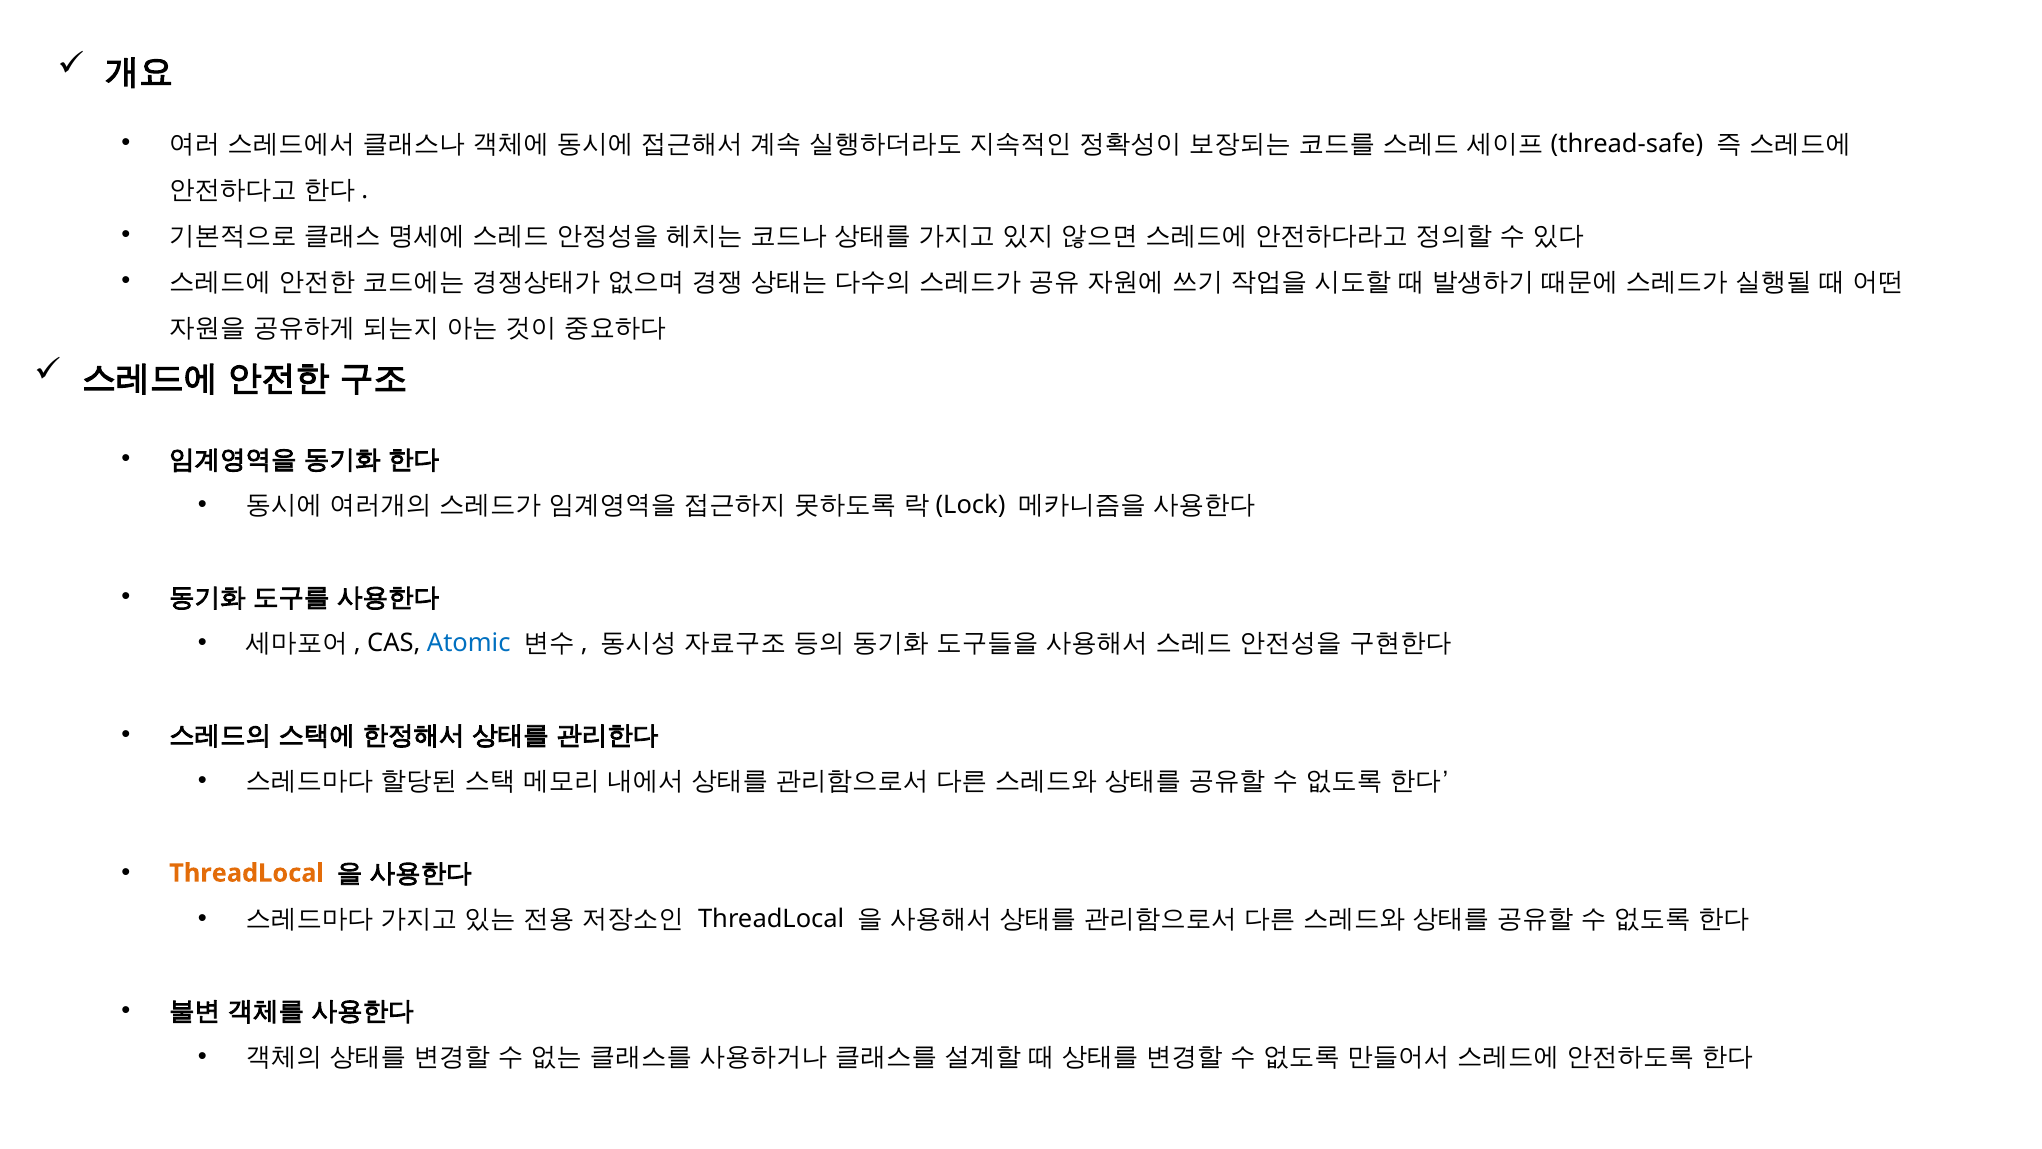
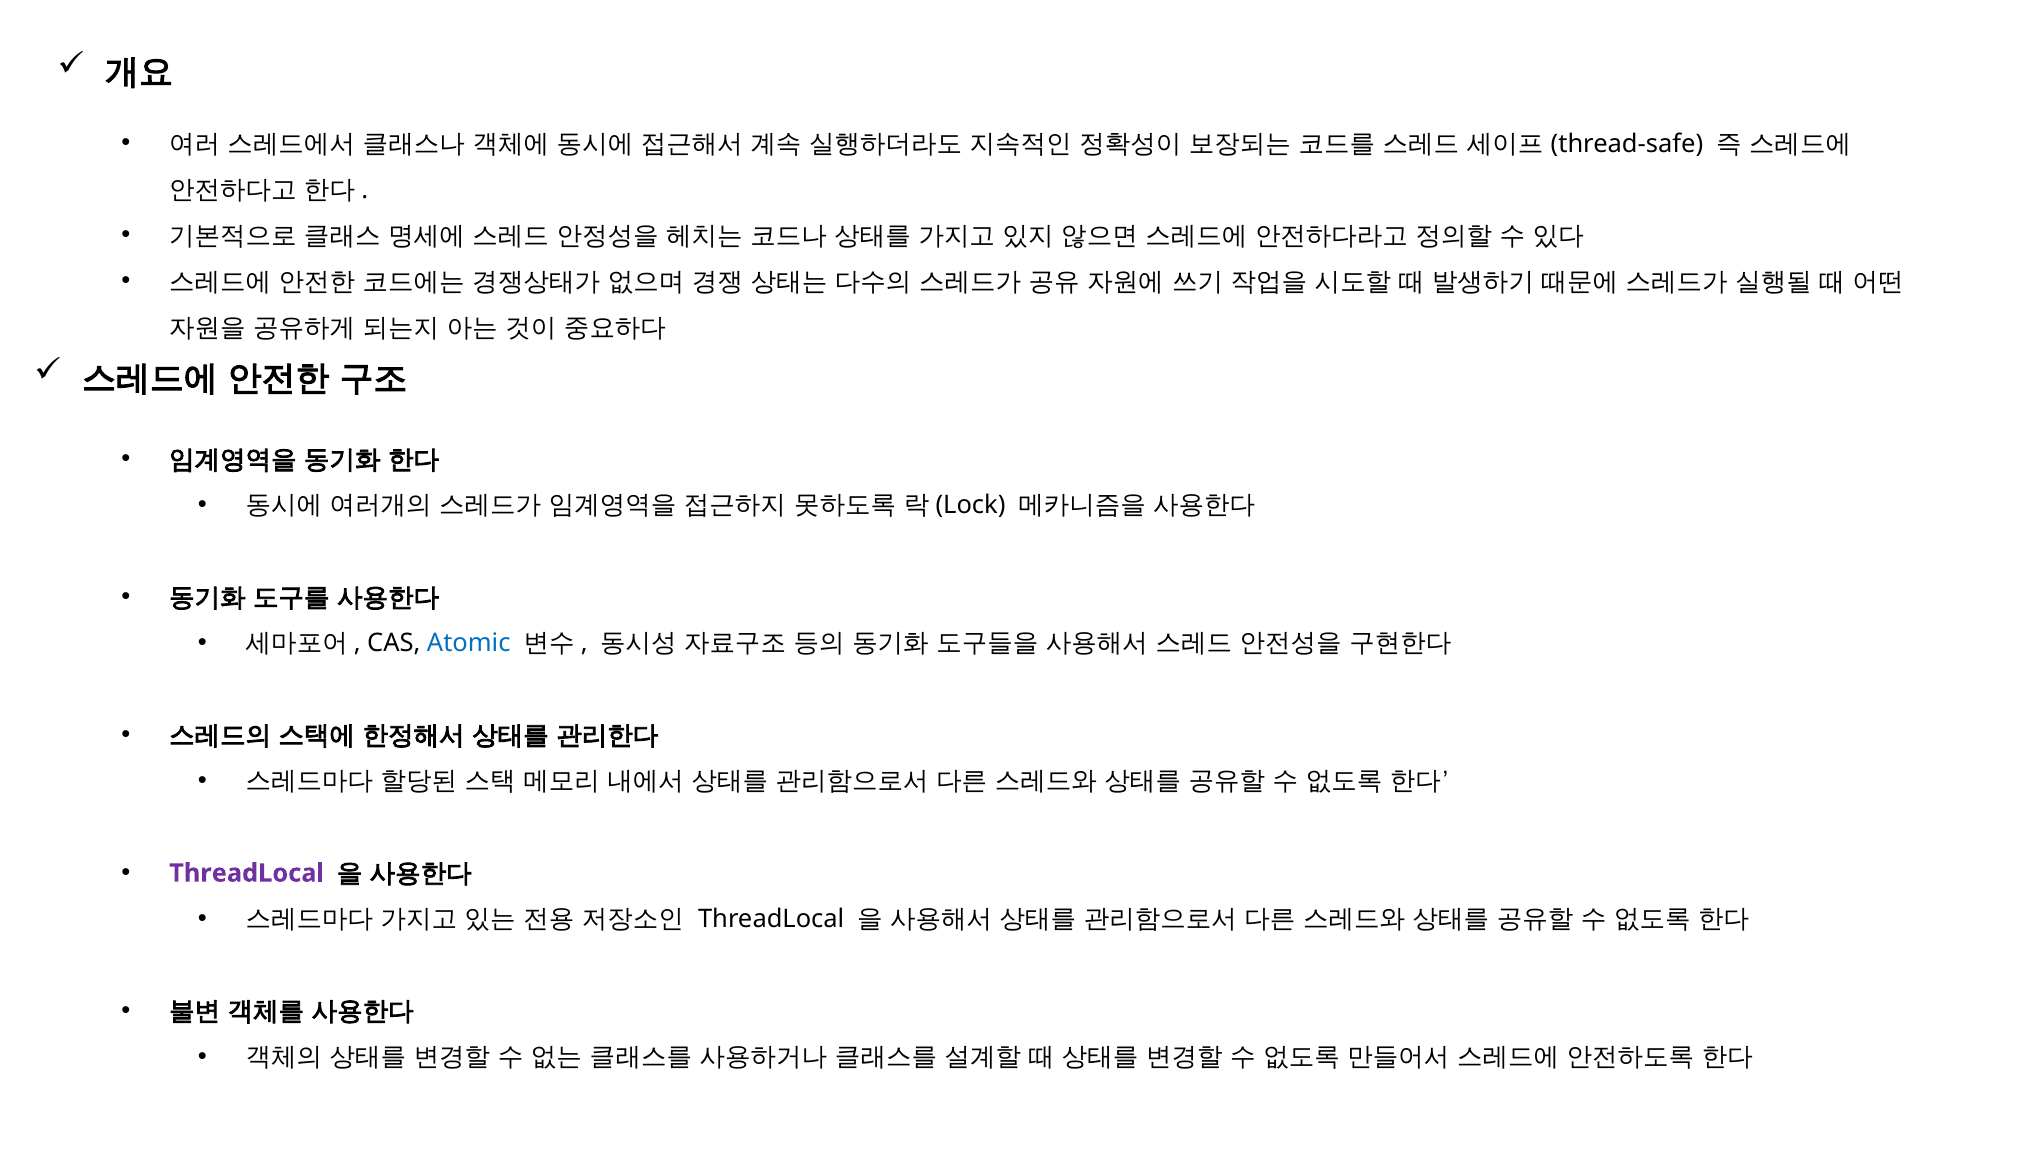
ThreadLocal at (247, 873) colour: orange -> purple
